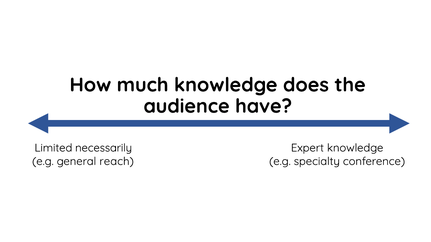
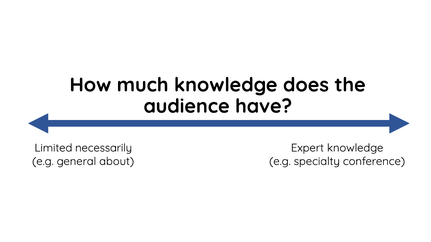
reach: reach -> about
